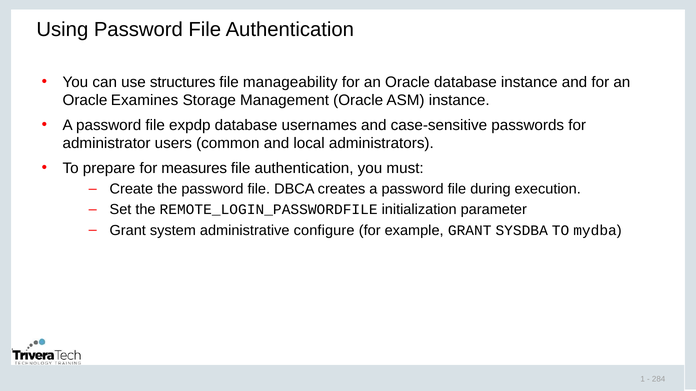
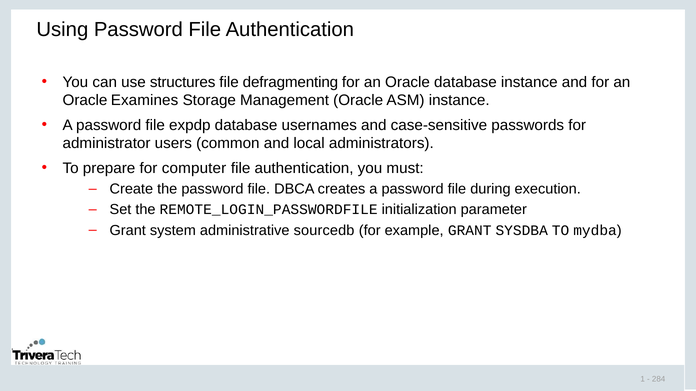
manageability: manageability -> defragmenting
measures: measures -> computer
configure: configure -> sourcedb
